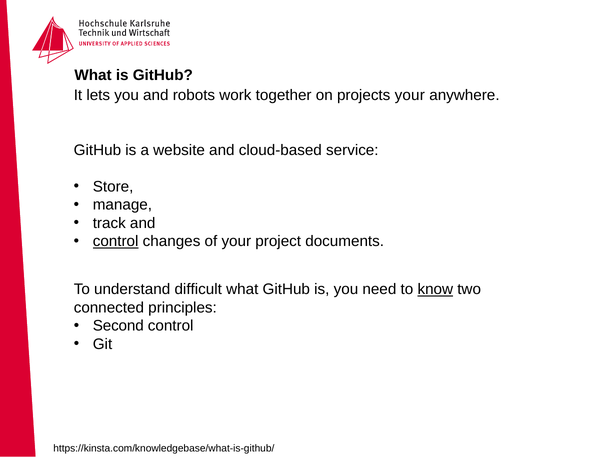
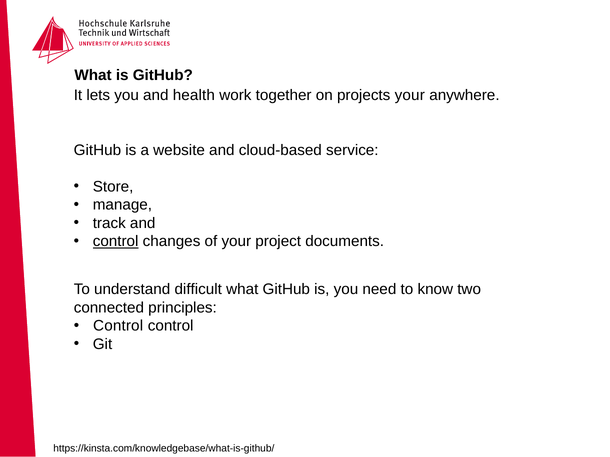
robots: robots -> health
know underline: present -> none
Second at (118, 326): Second -> Control
